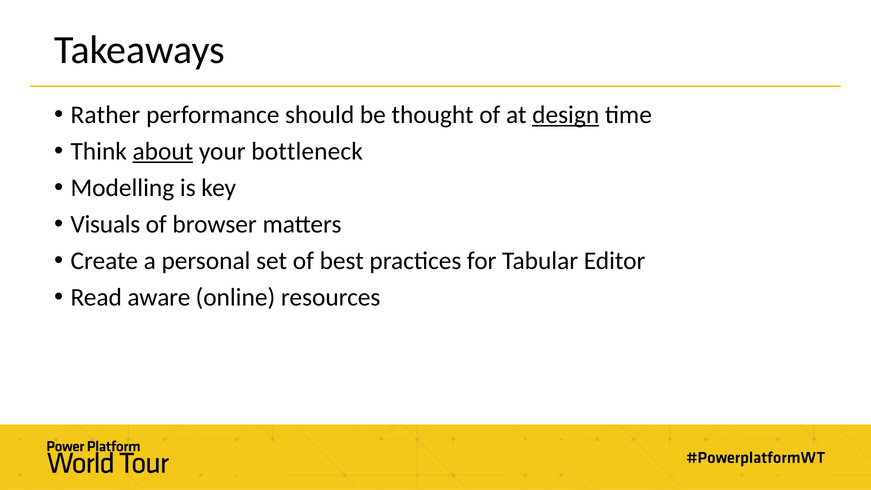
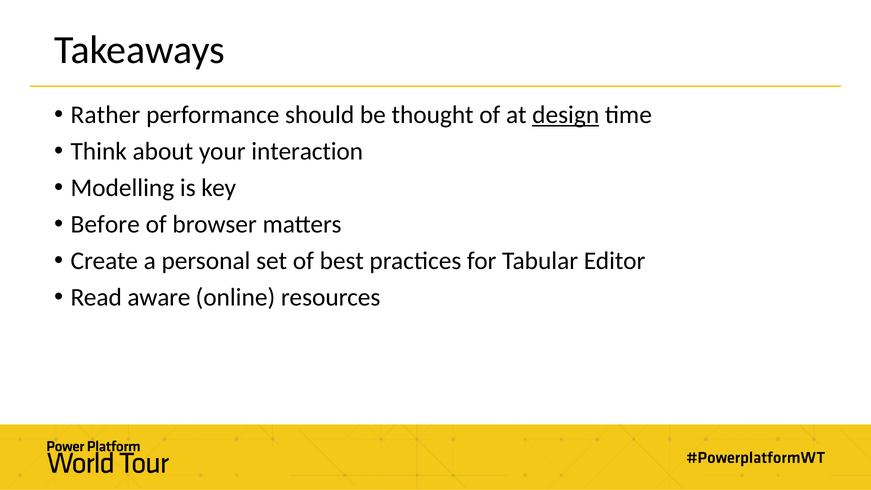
about underline: present -> none
bottleneck: bottleneck -> interaction
Visuals: Visuals -> Before
